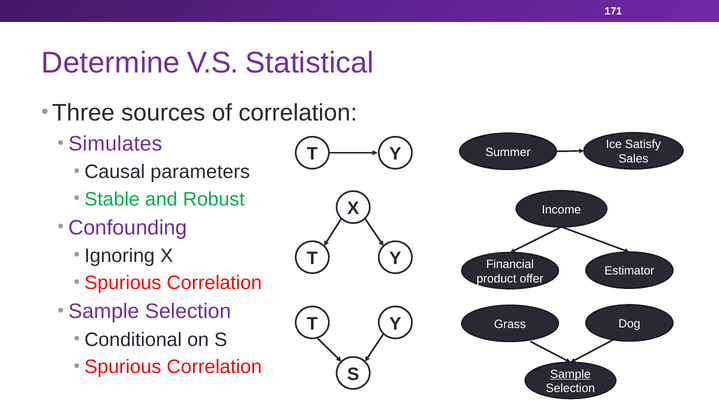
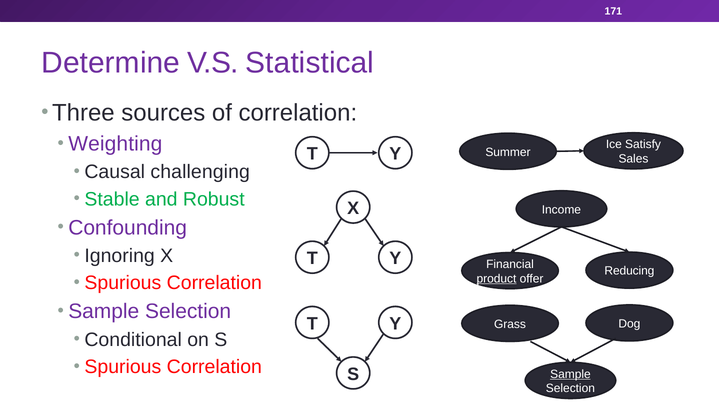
Simulates: Simulates -> Weighting
parameters: parameters -> challenging
Estimator: Estimator -> Reducing
product underline: none -> present
